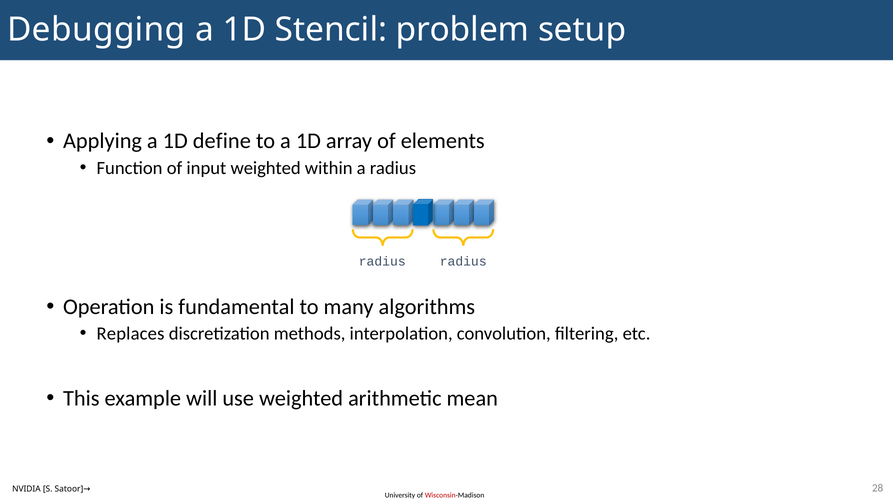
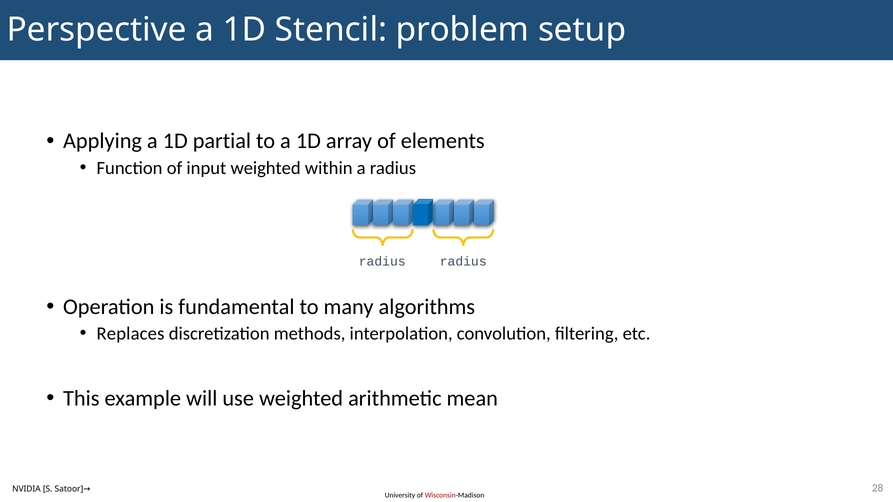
Debugging: Debugging -> Perspective
define: define -> partial
